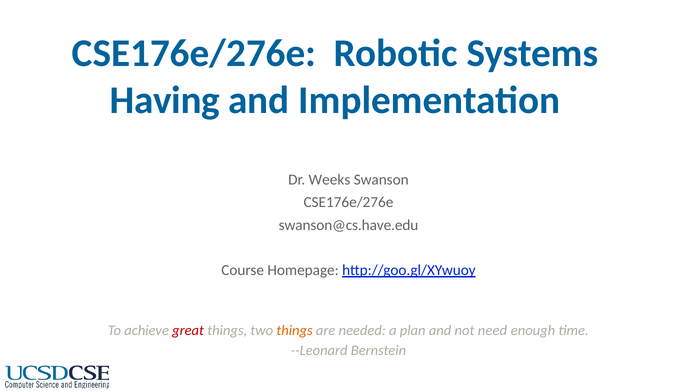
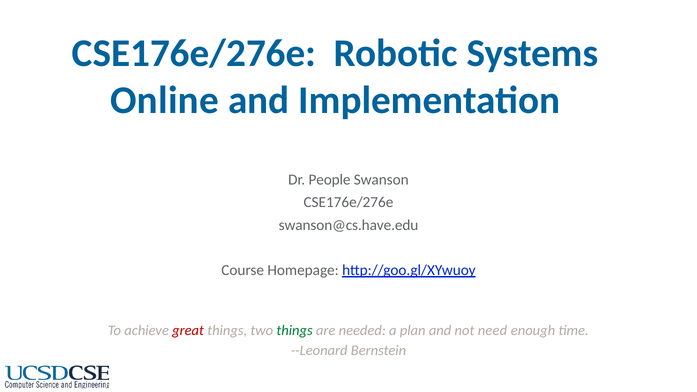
Having: Having -> Online
Weeks: Weeks -> People
things at (295, 330) colour: orange -> green
